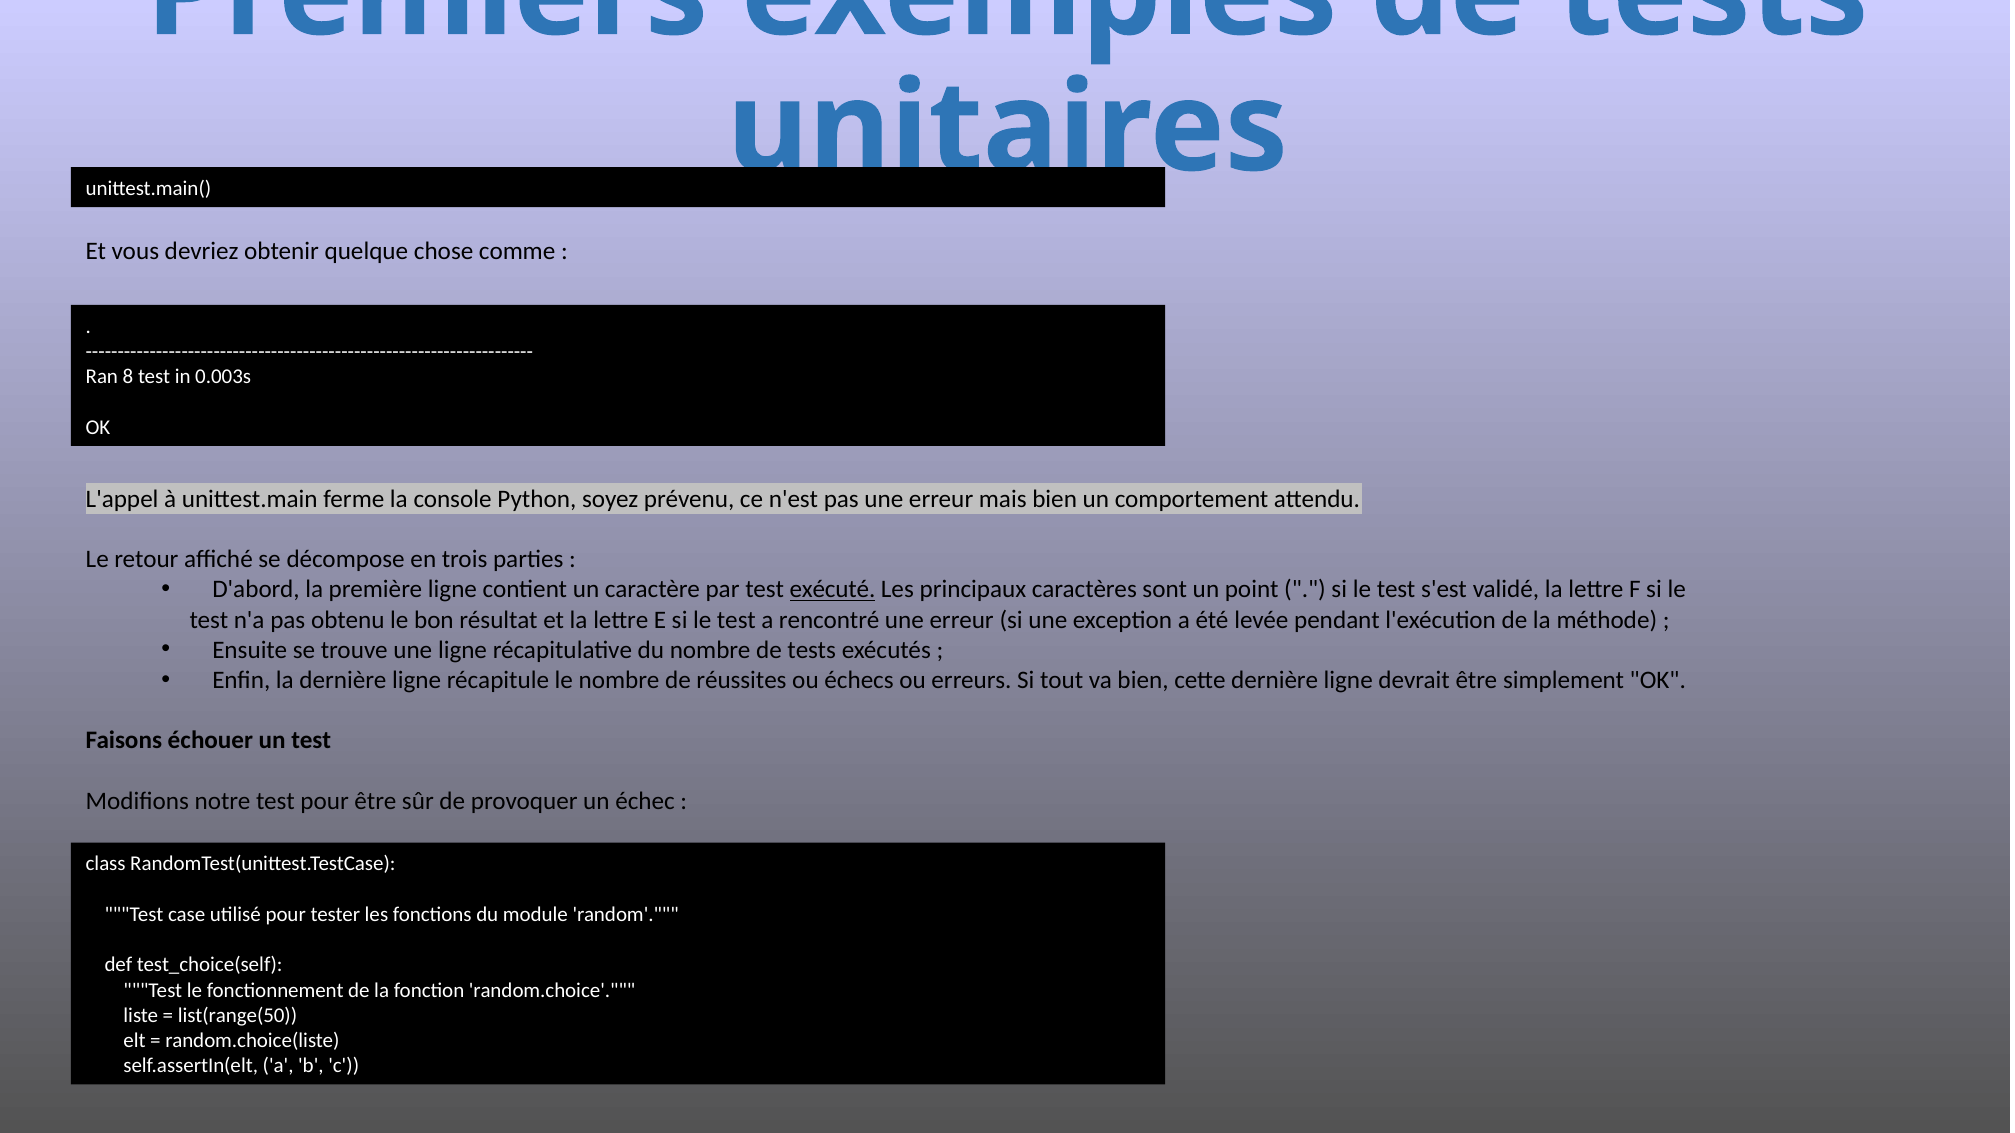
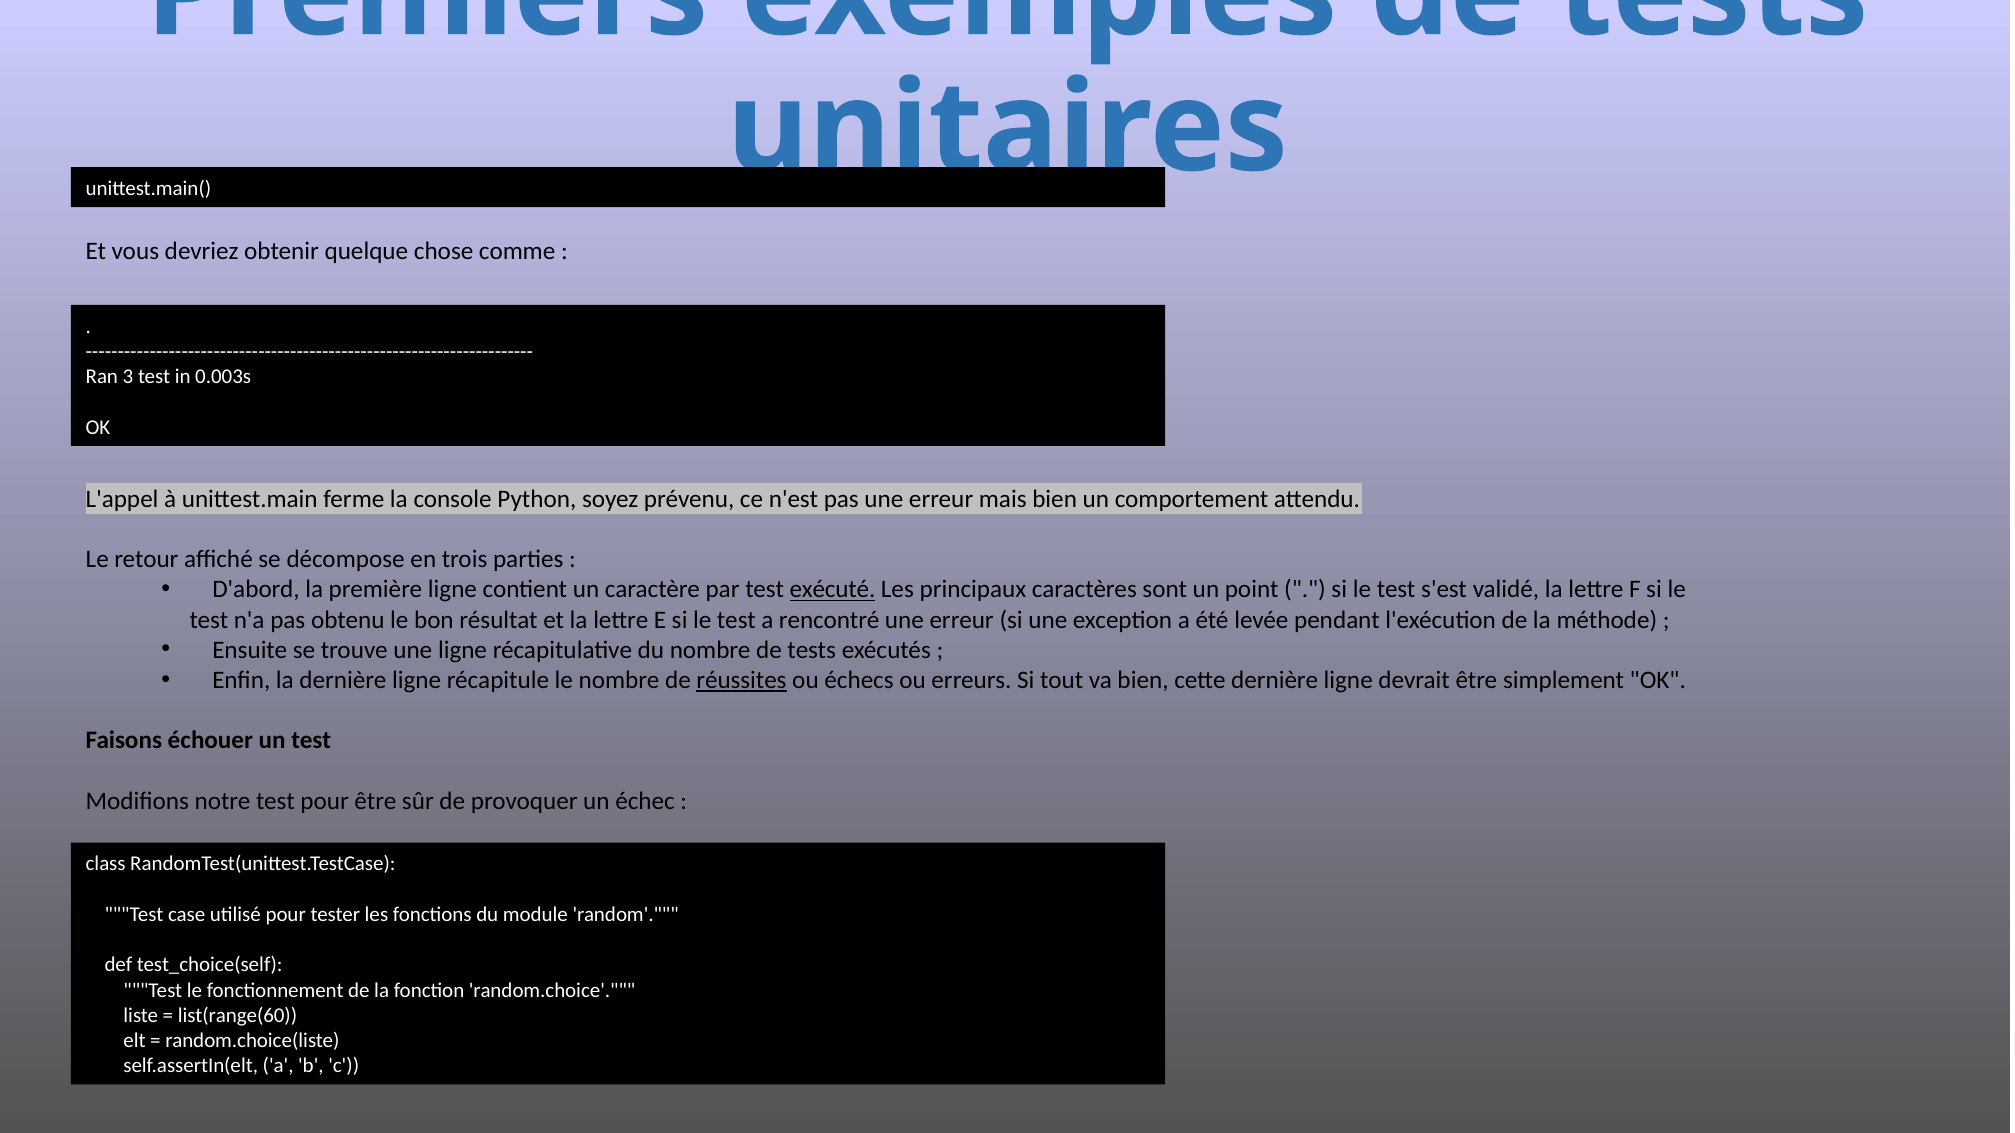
8: 8 -> 3
réussites underline: none -> present
list(range(50: list(range(50 -> list(range(60
